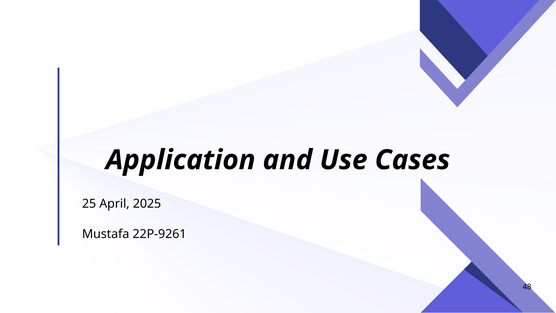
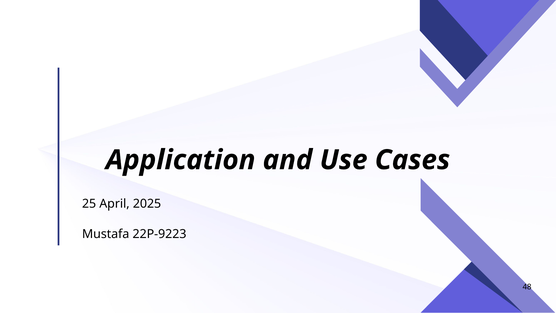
22P-9261: 22P-9261 -> 22P-9223
